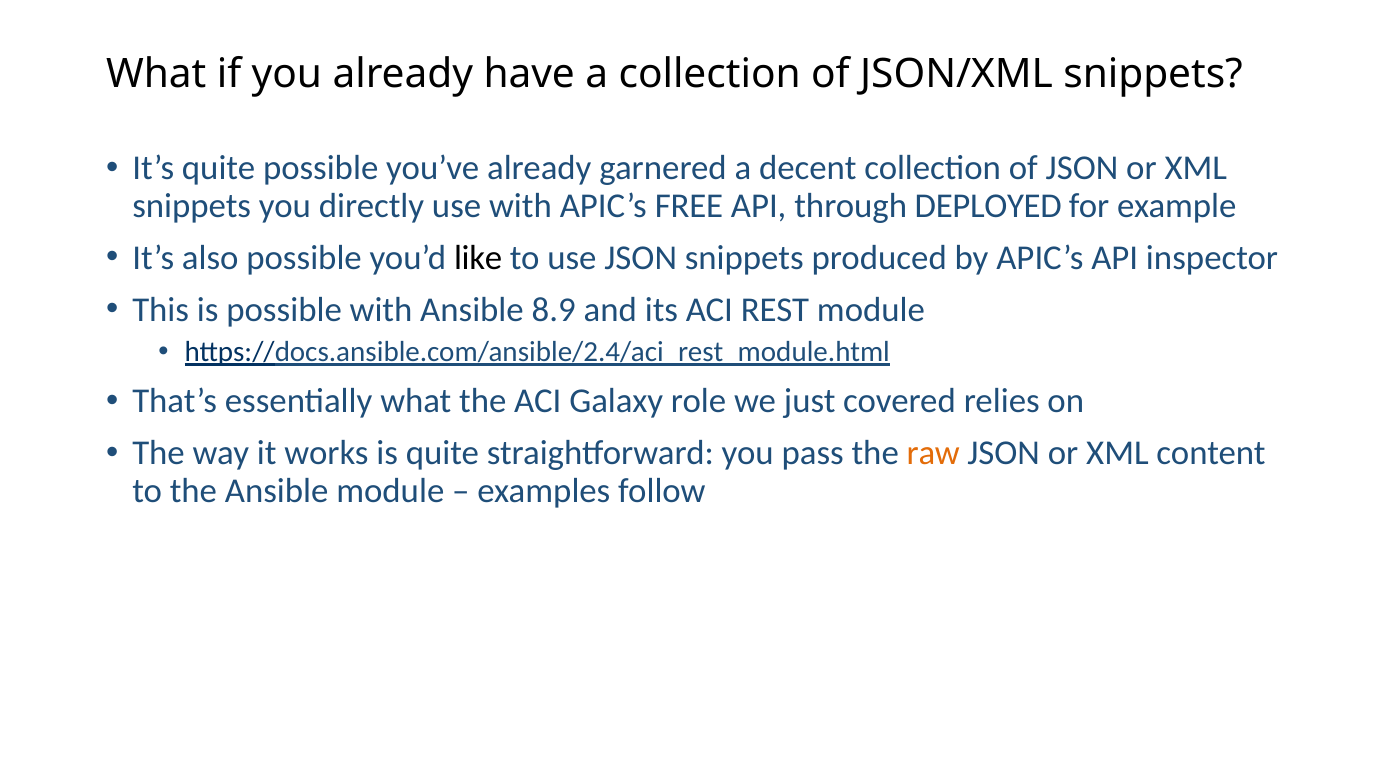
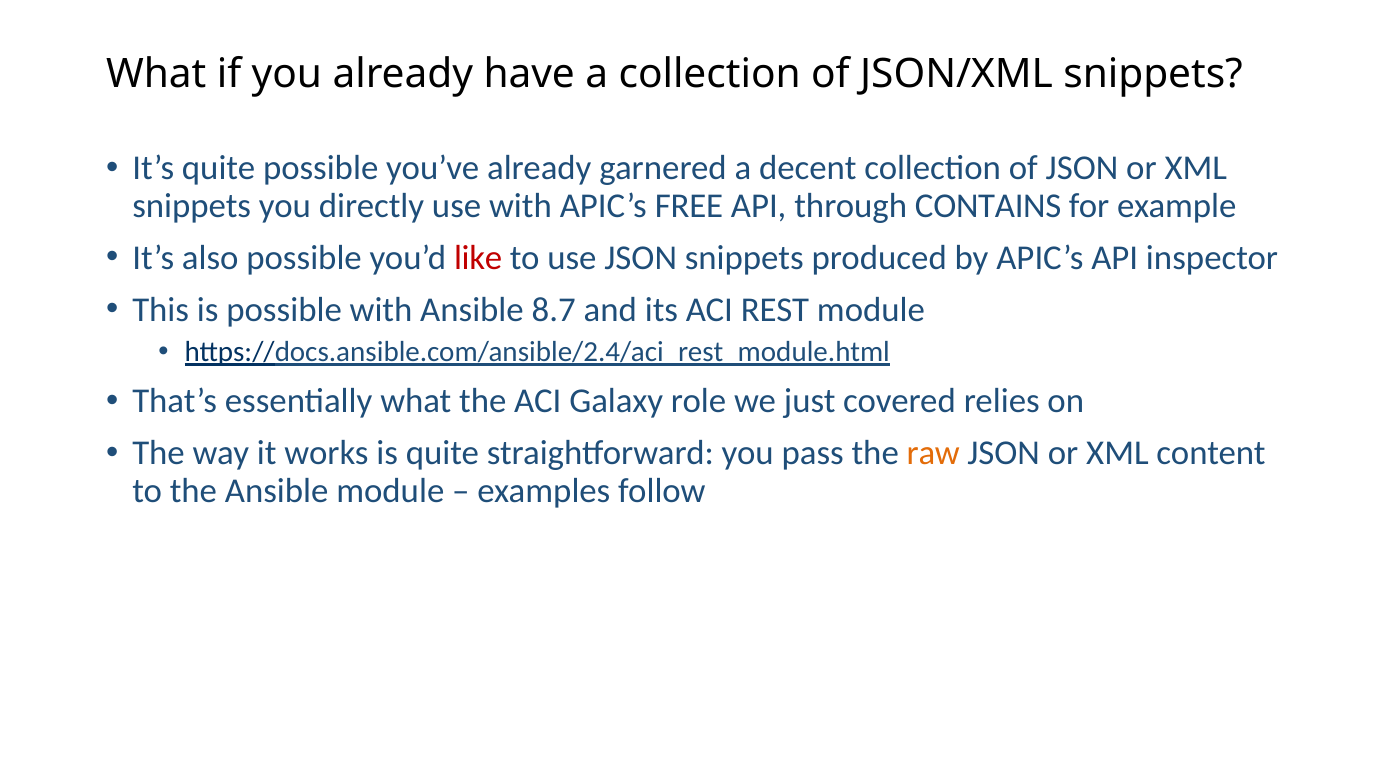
DEPLOYED: DEPLOYED -> CONTAINS
like colour: black -> red
8.9: 8.9 -> 8.7
